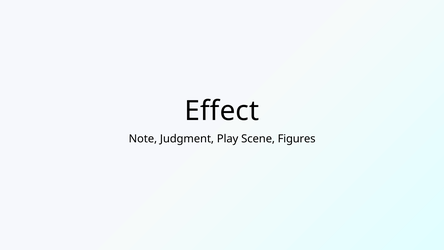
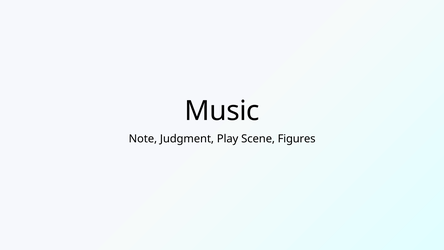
Effect: Effect -> Music
